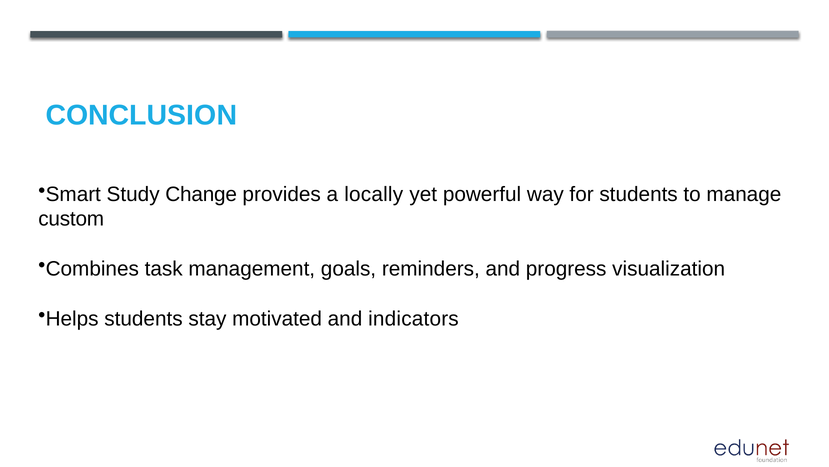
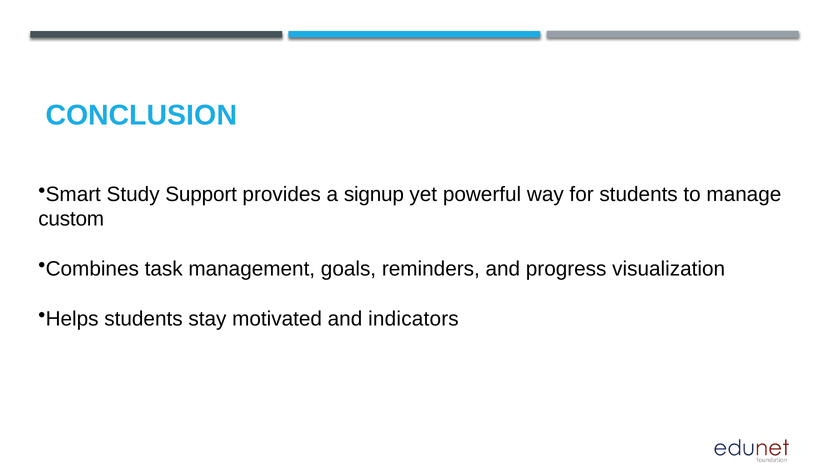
Change: Change -> Support
locally: locally -> signup
